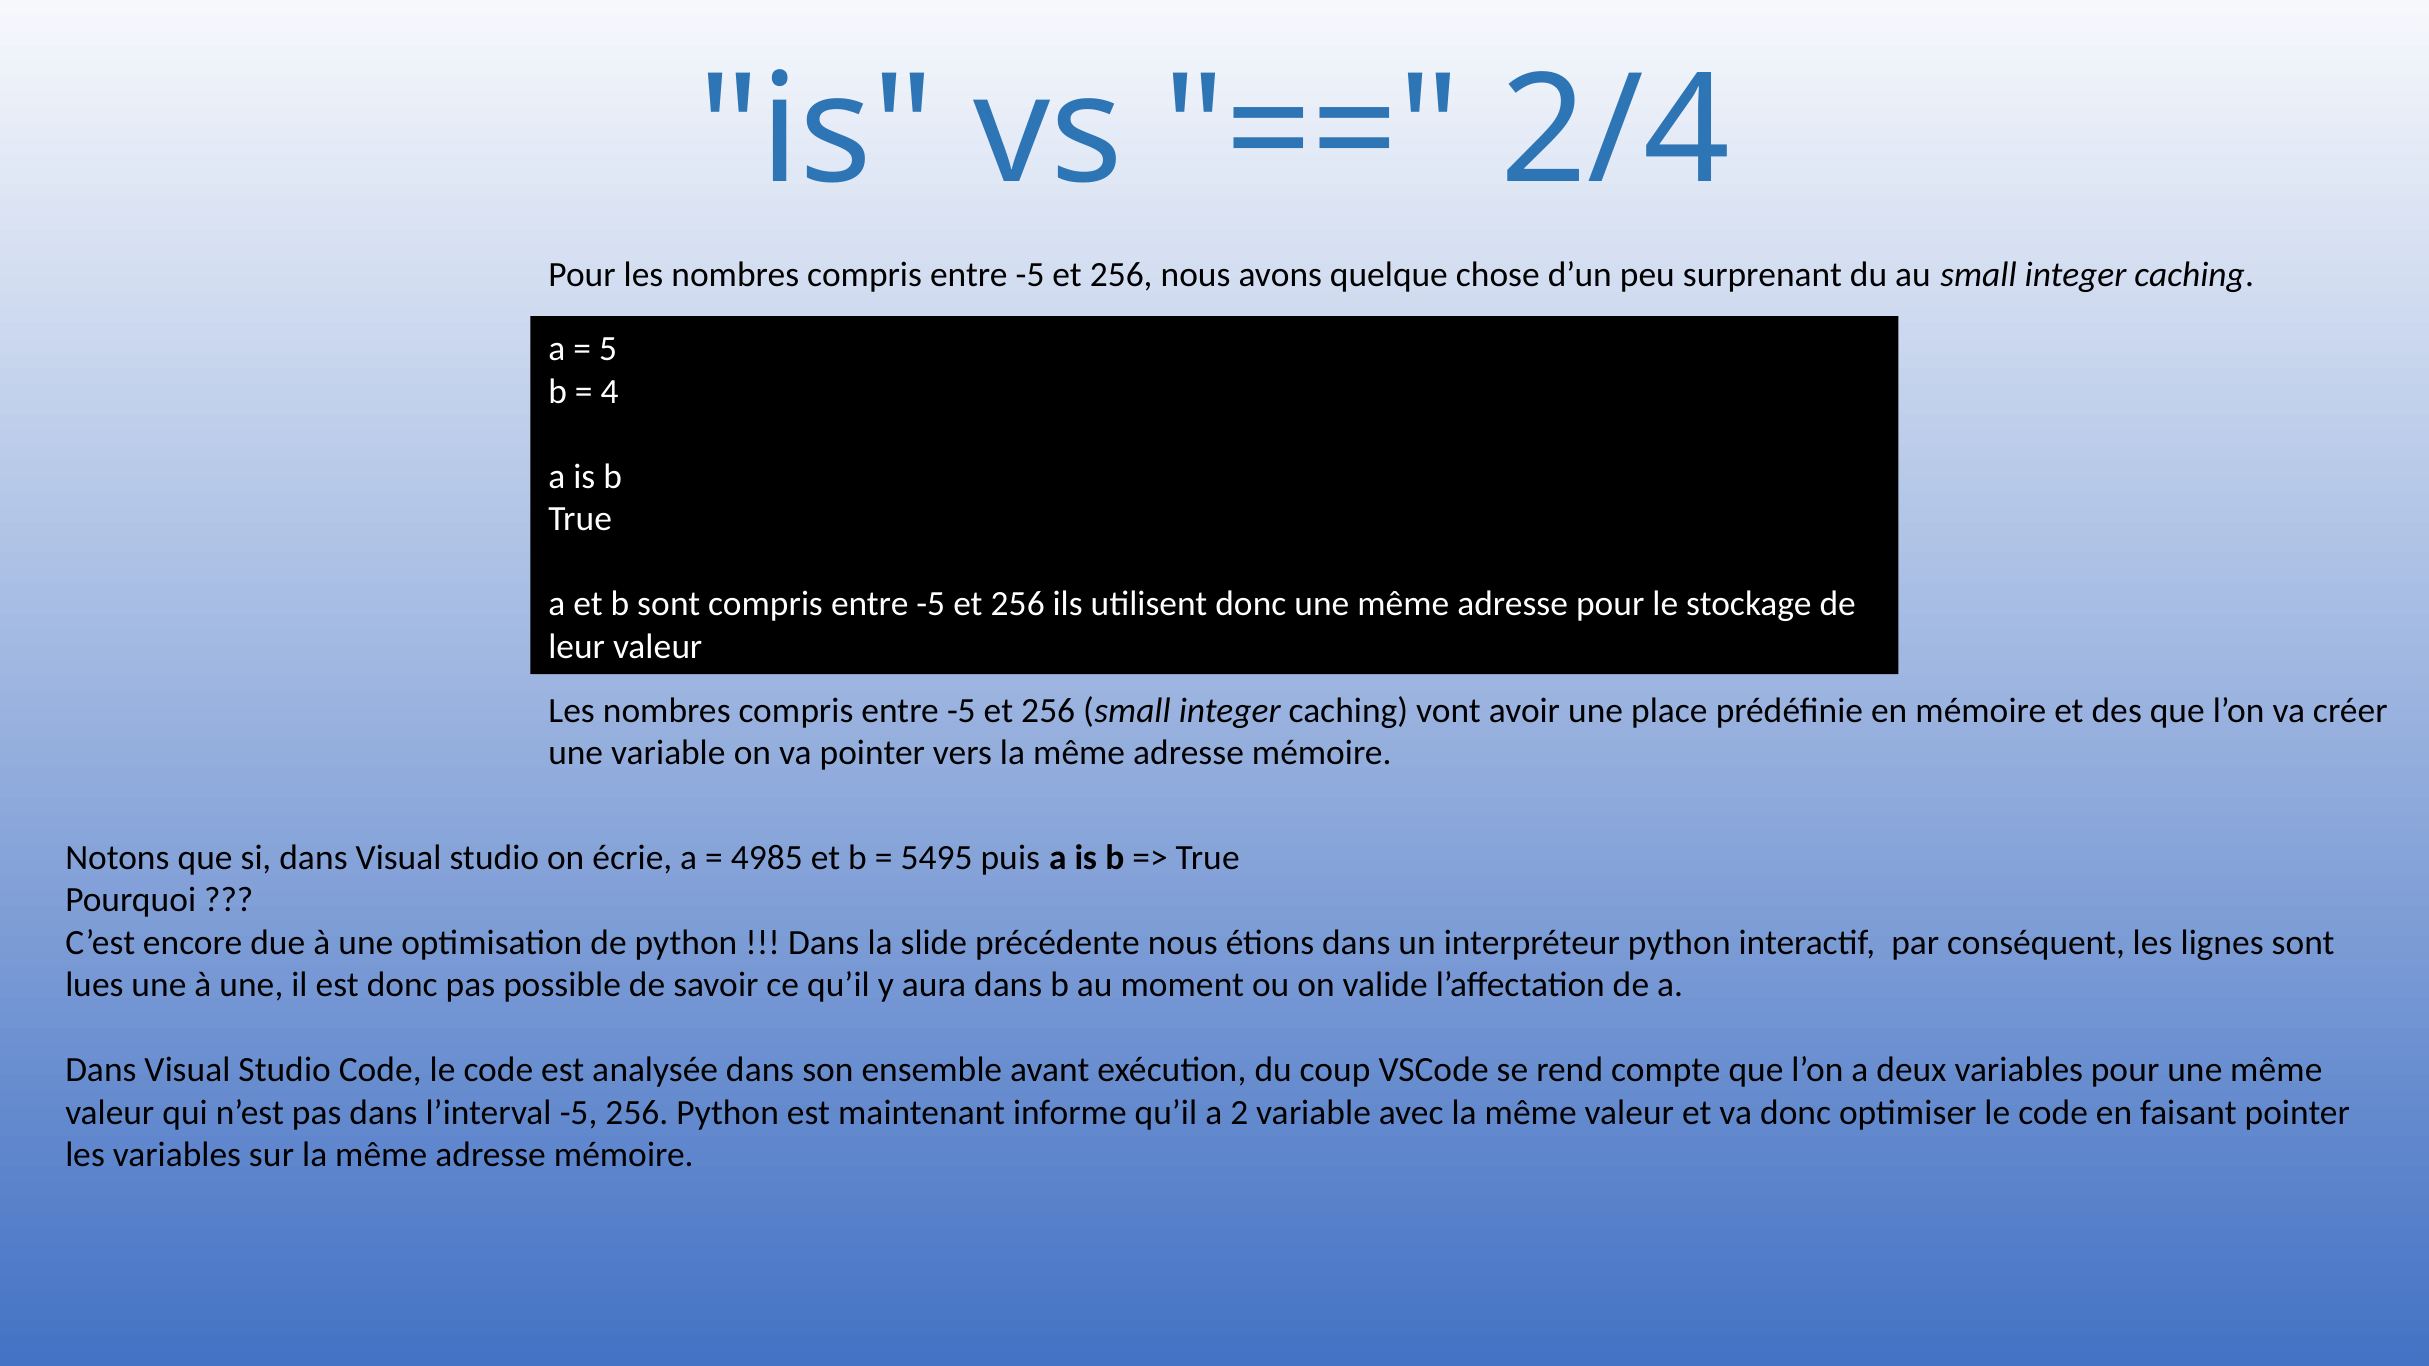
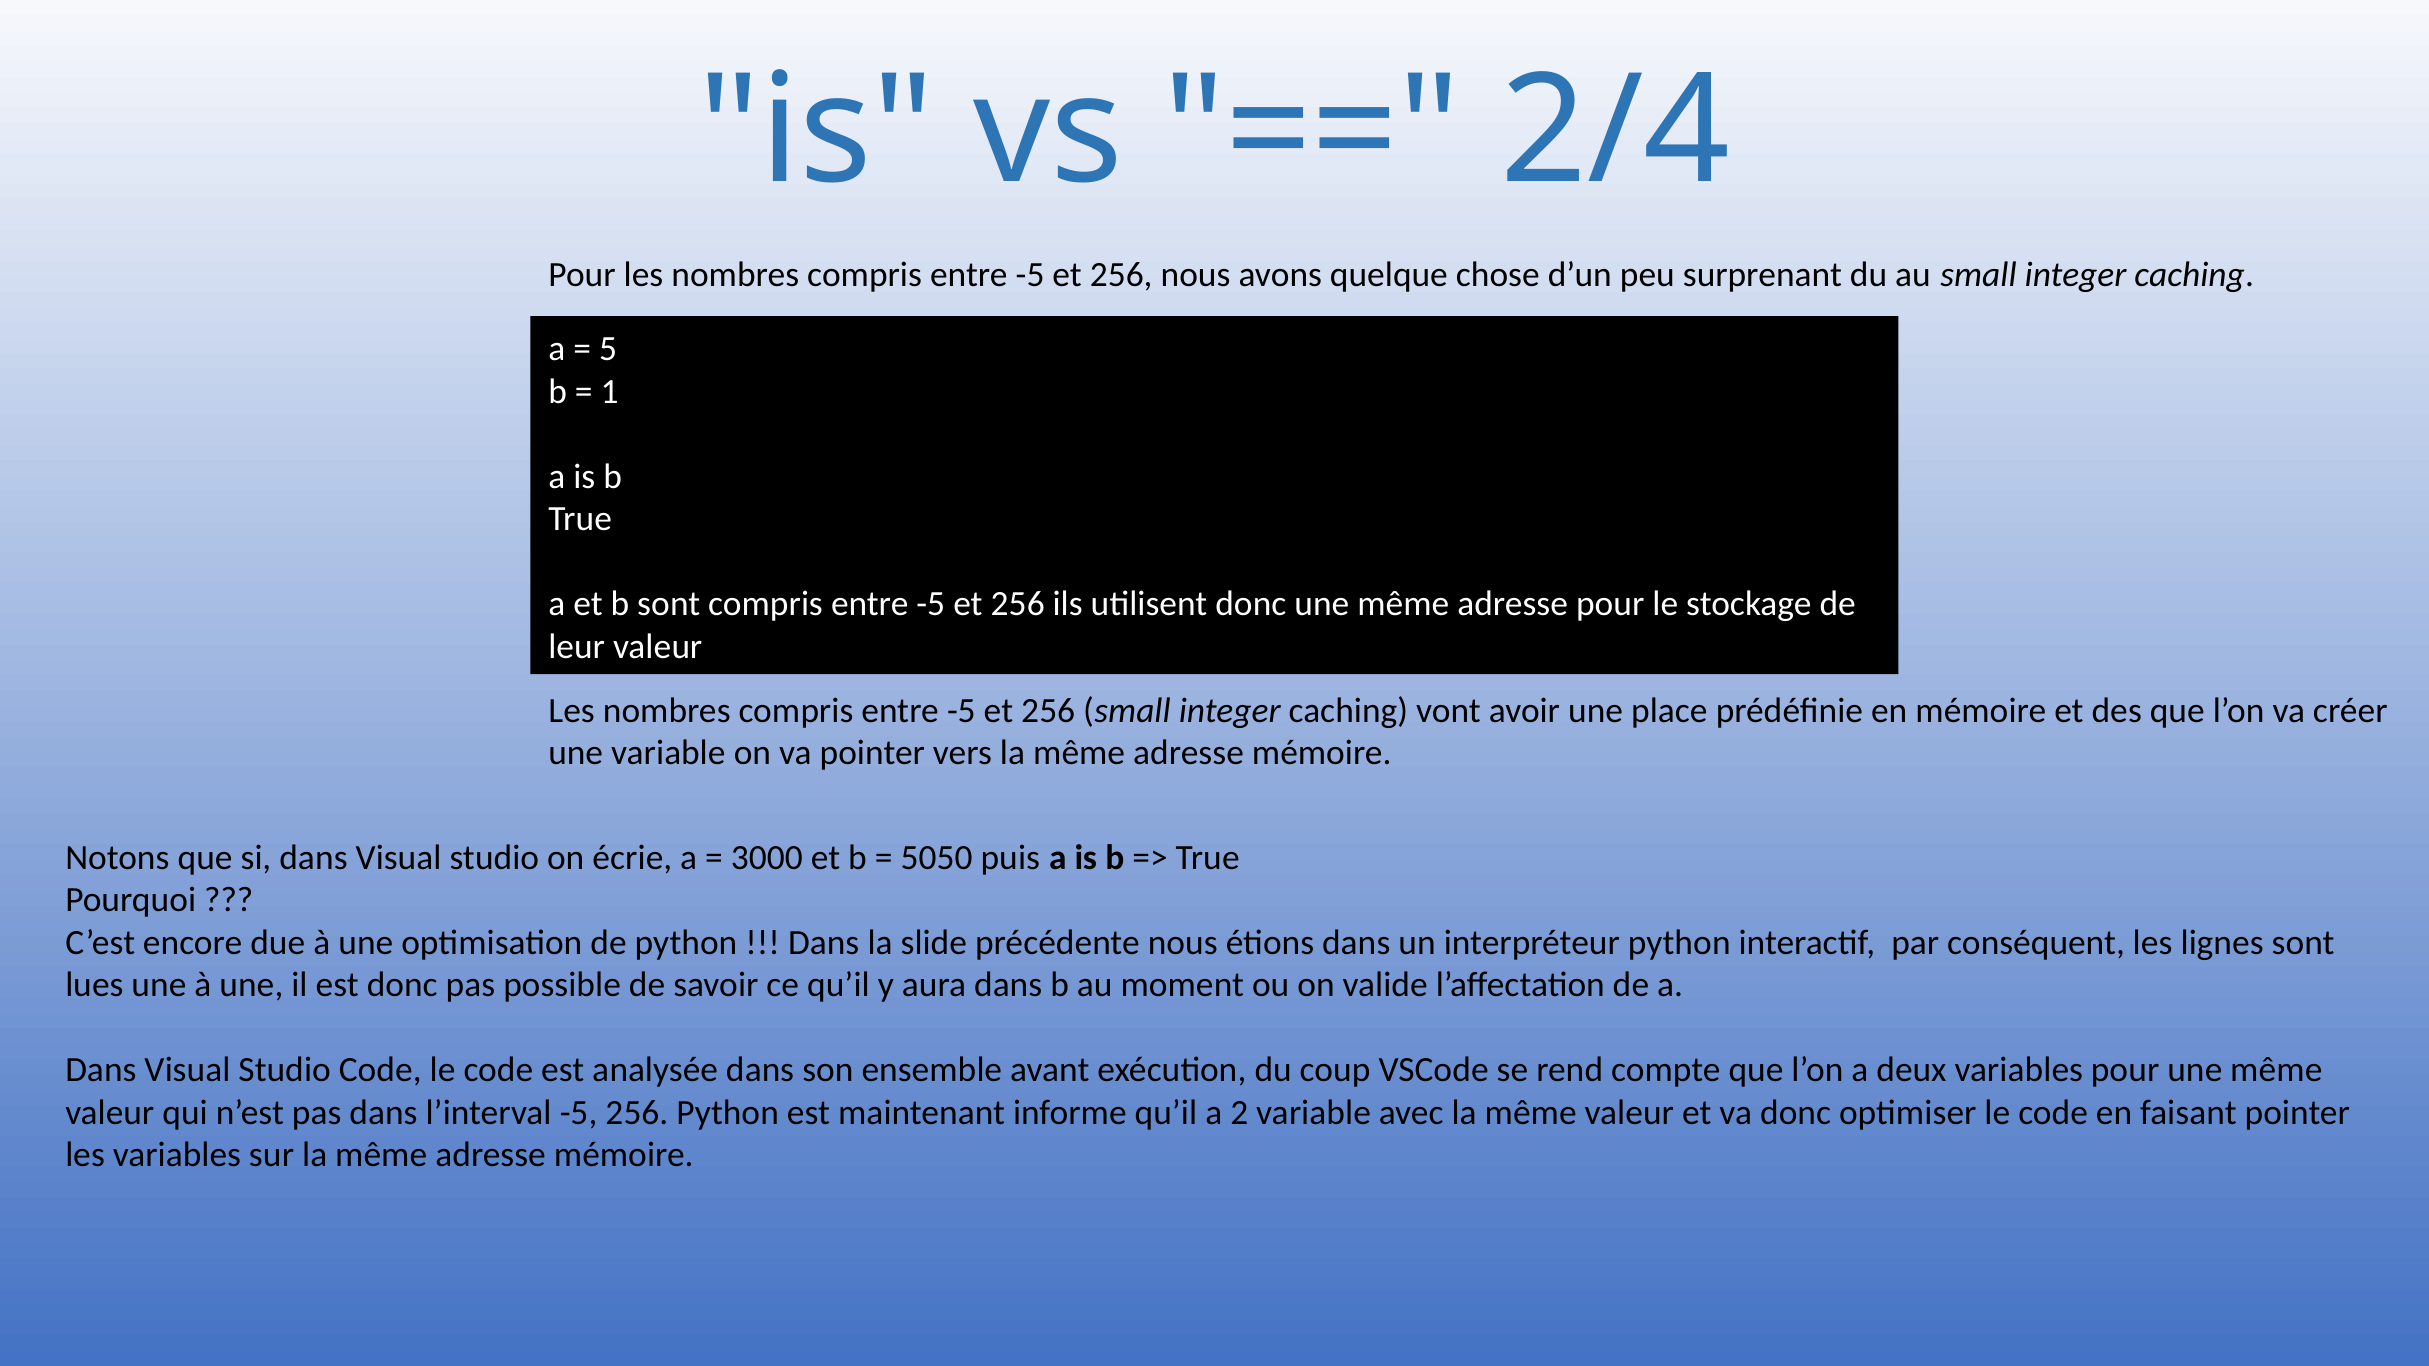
4: 4 -> 1
4985: 4985 -> 3000
5495: 5495 -> 5050
